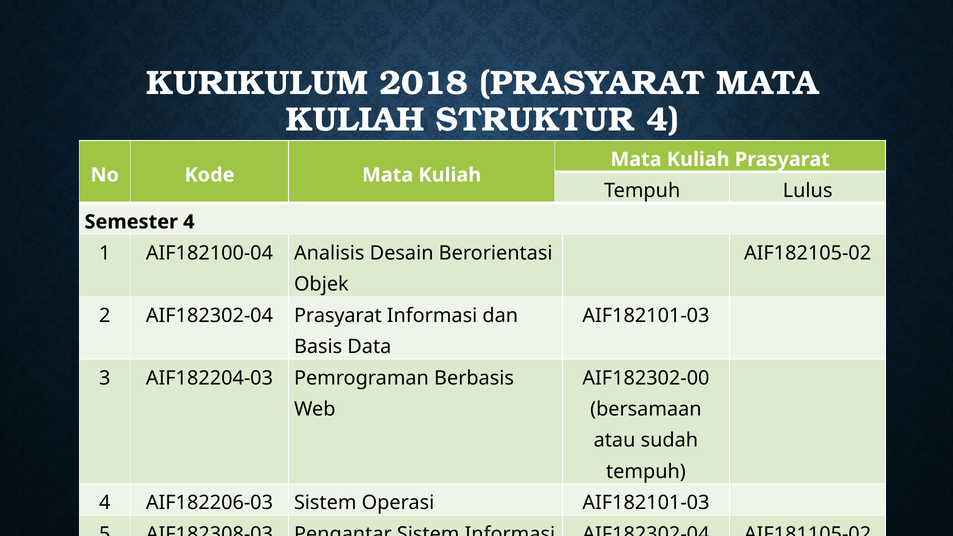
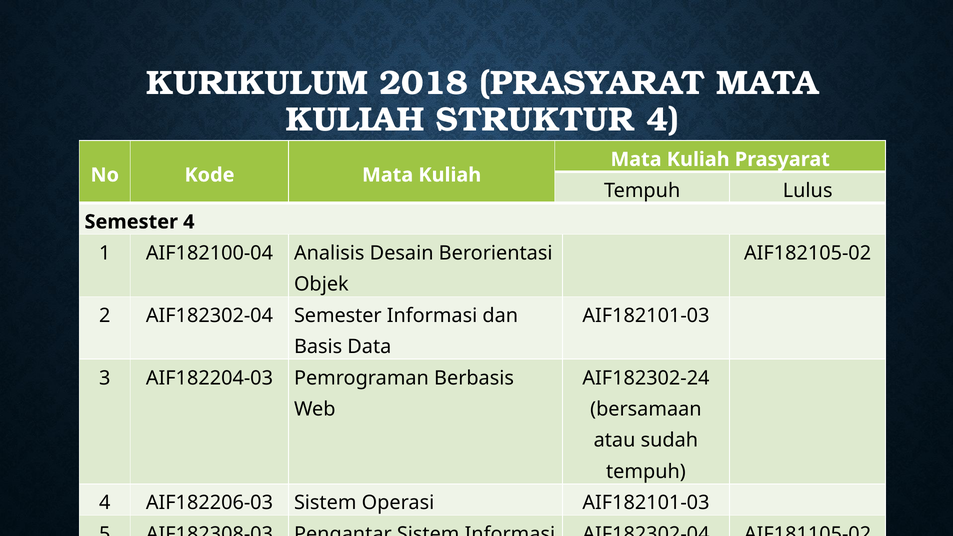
AIF182302-04 Prasyarat: Prasyarat -> Semester
AIF182302-00: AIF182302-00 -> AIF182302-24
